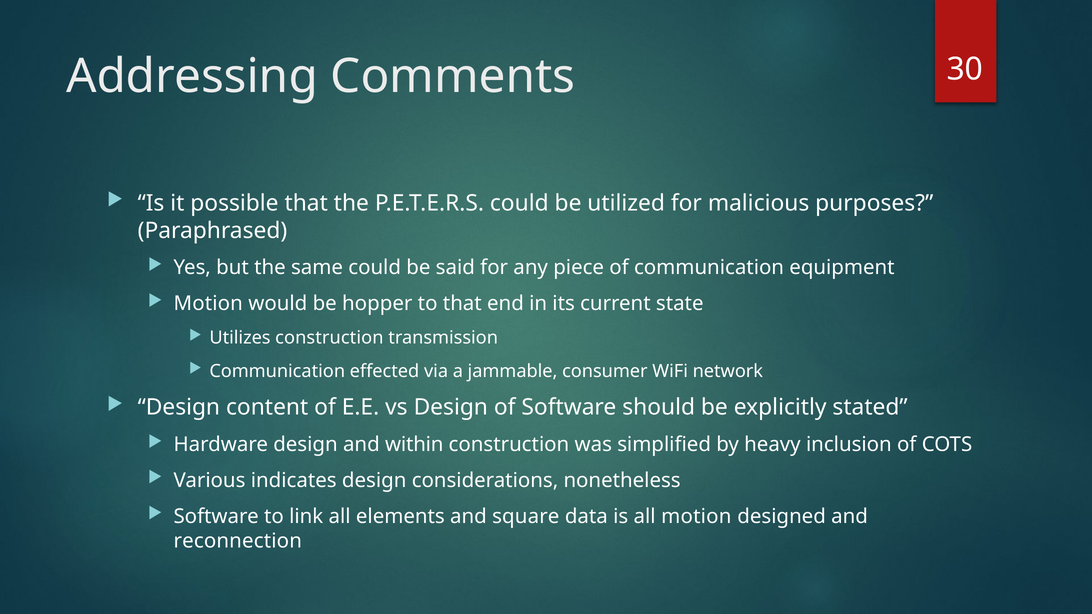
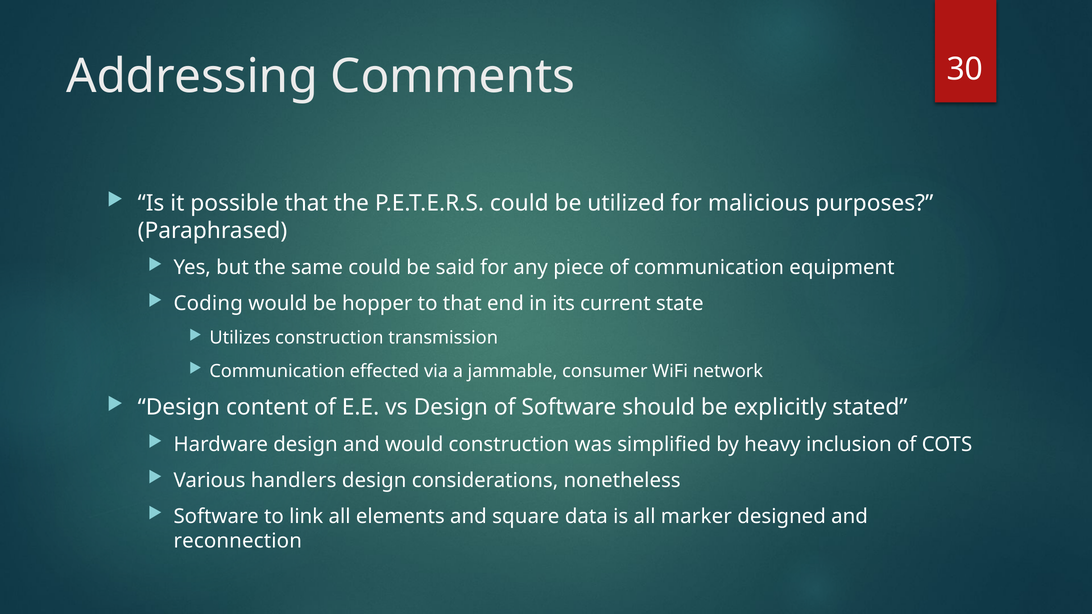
Motion at (208, 304): Motion -> Coding
and within: within -> would
indicates: indicates -> handlers
all motion: motion -> marker
